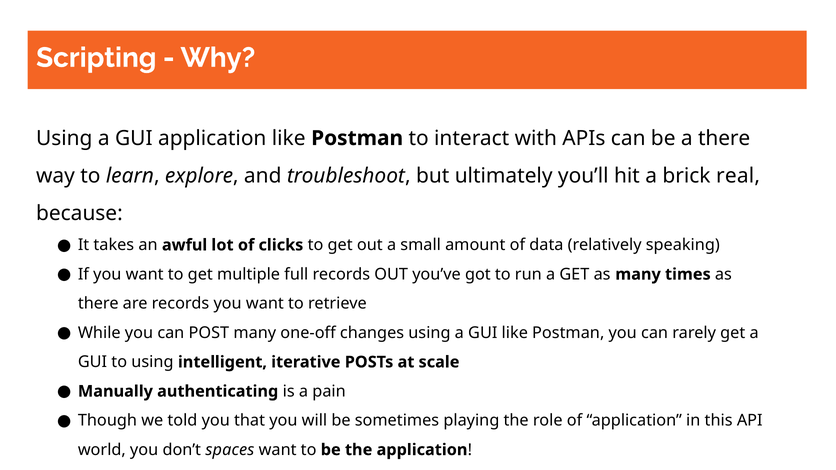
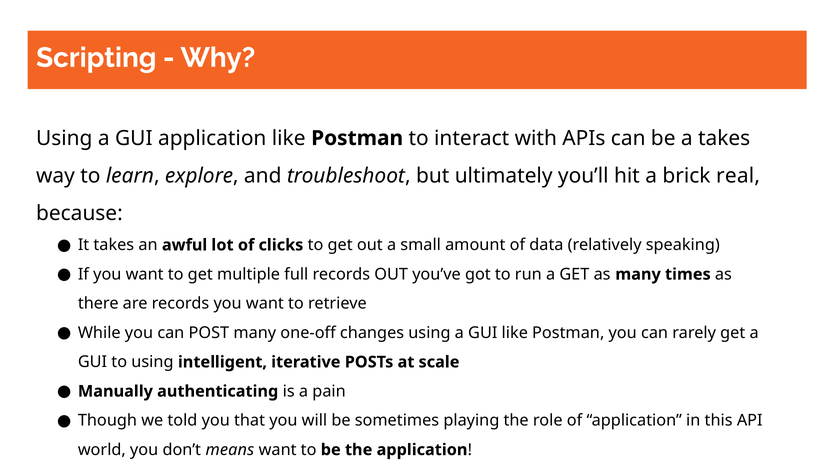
a there: there -> takes
spaces: spaces -> means
